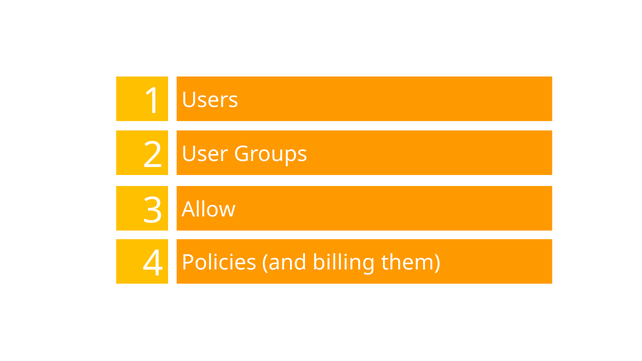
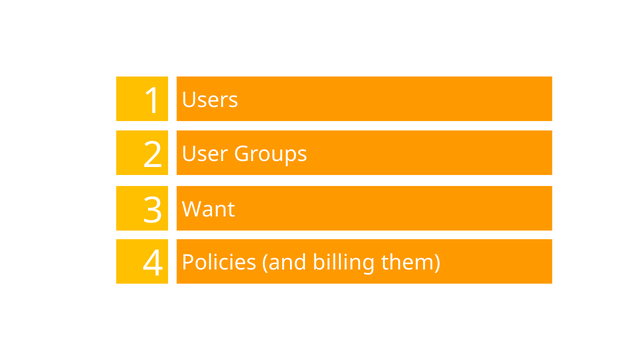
Allow: Allow -> Want
